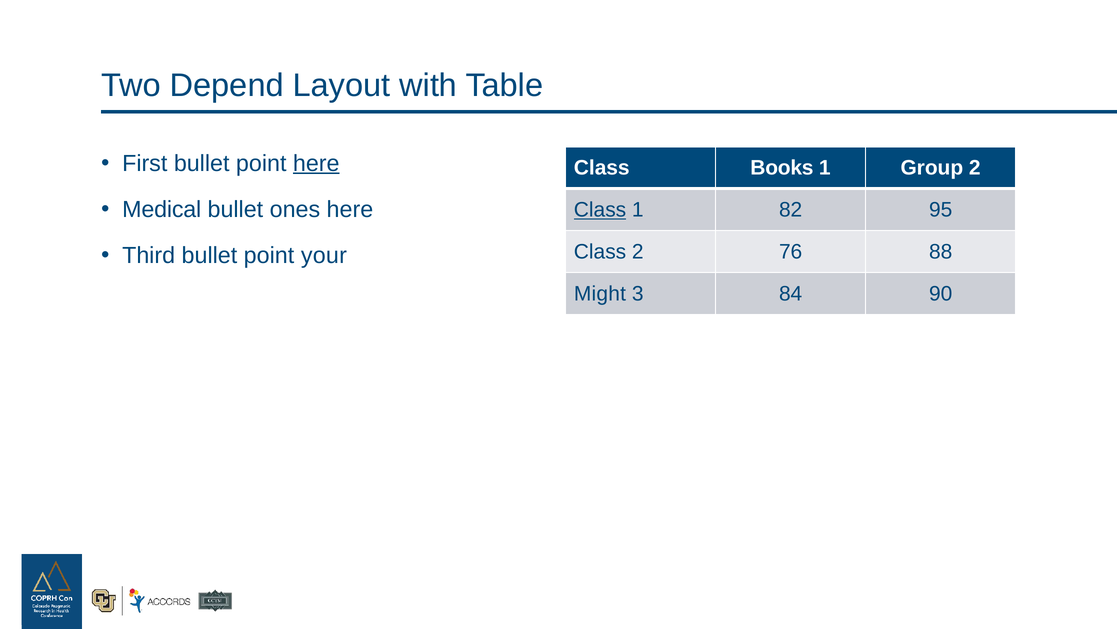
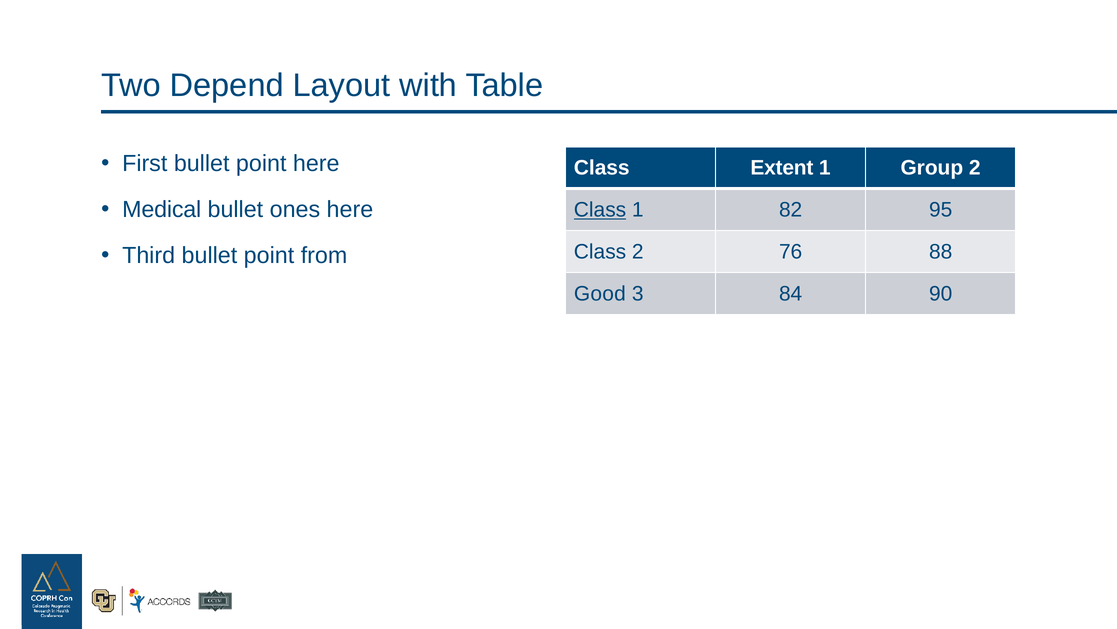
here at (316, 163) underline: present -> none
Books: Books -> Extent
your: your -> from
Might: Might -> Good
